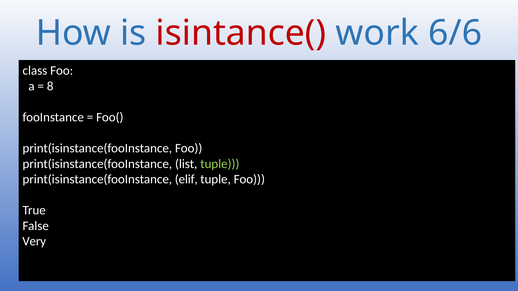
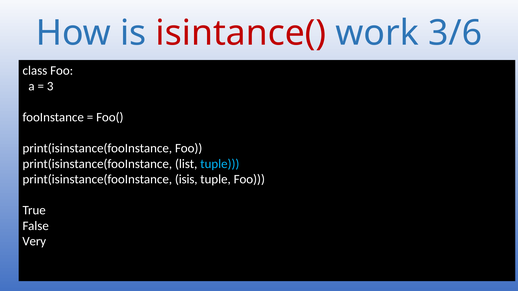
6/6: 6/6 -> 3/6
8: 8 -> 3
tuple at (220, 164) colour: light green -> light blue
elif: elif -> isis
